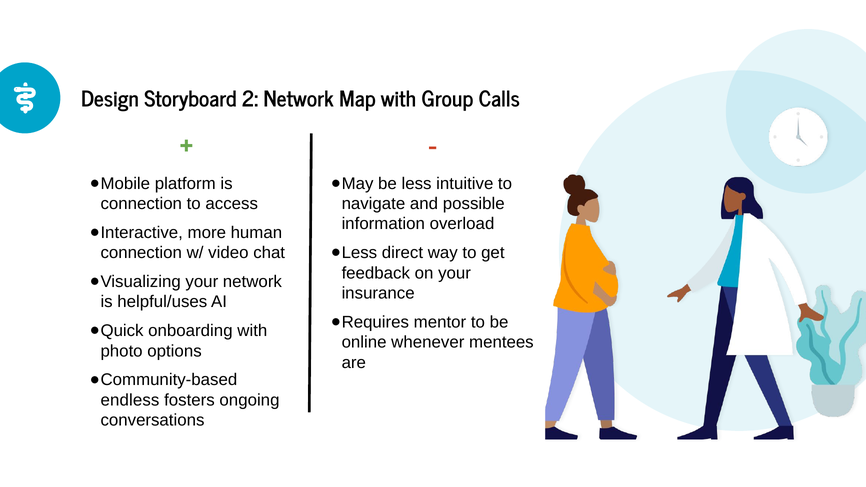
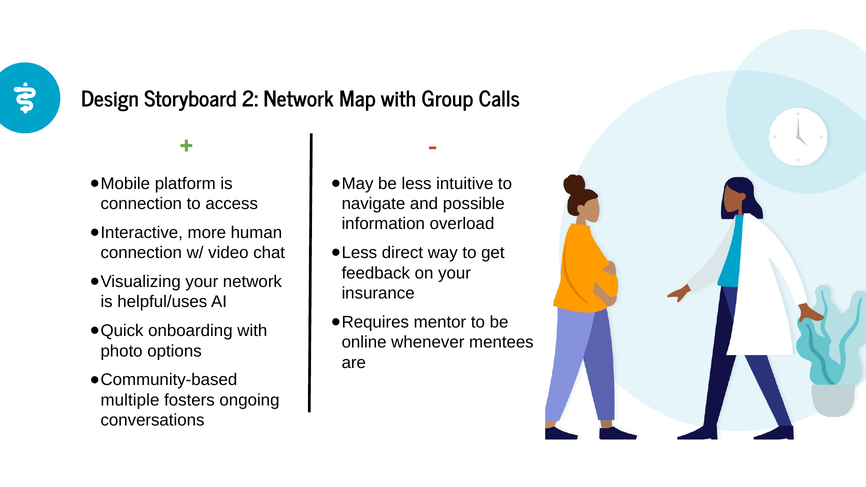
endless: endless -> multiple
